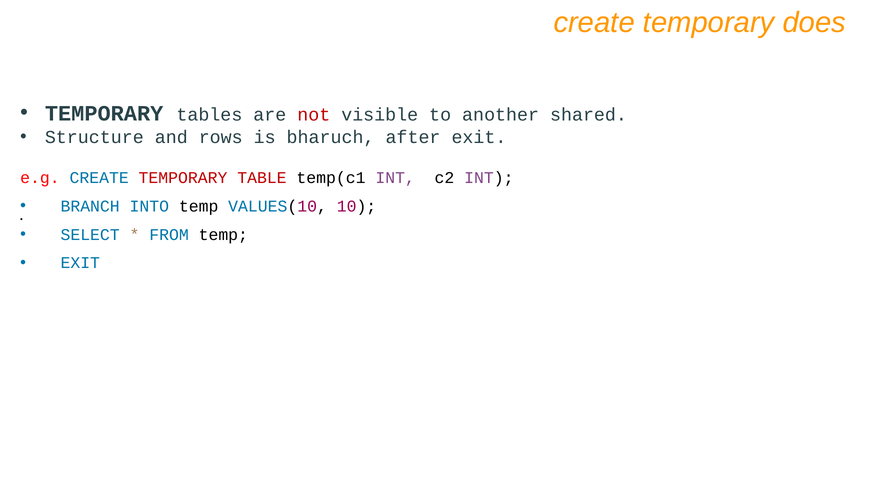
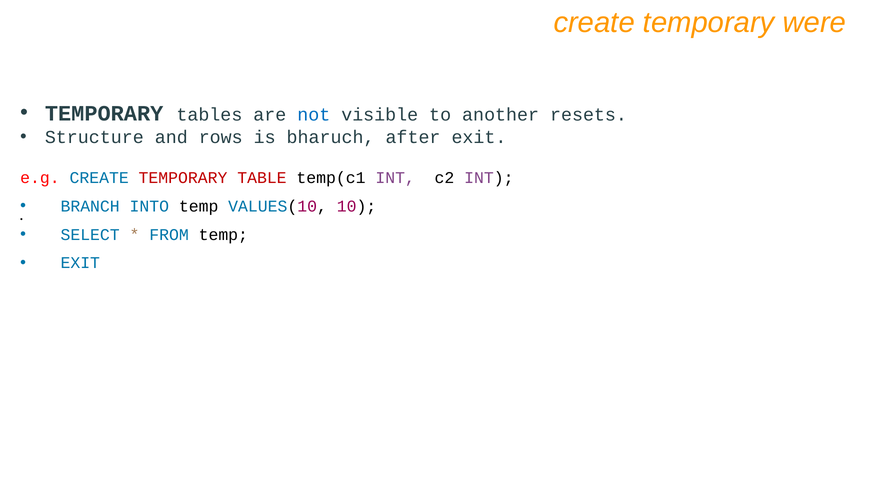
does: does -> were
not colour: red -> blue
shared: shared -> resets
